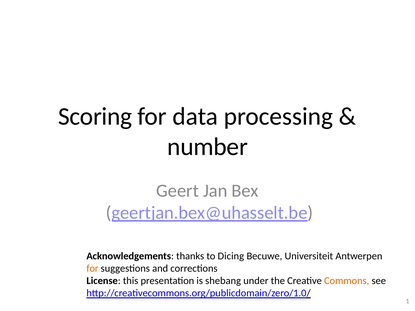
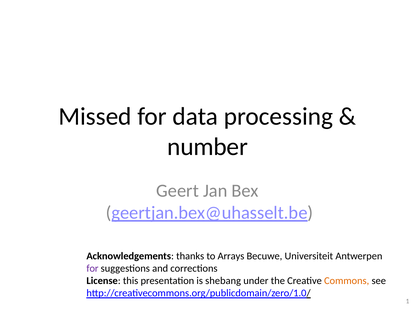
Scoring: Scoring -> Missed
Dicing: Dicing -> Arrays
for at (92, 269) colour: orange -> purple
